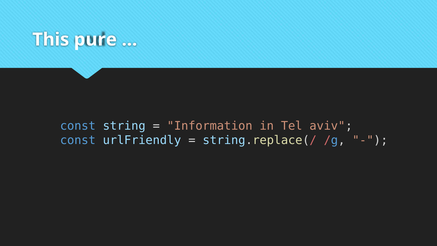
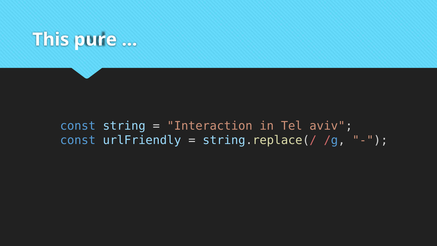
Information: Information -> Interaction
